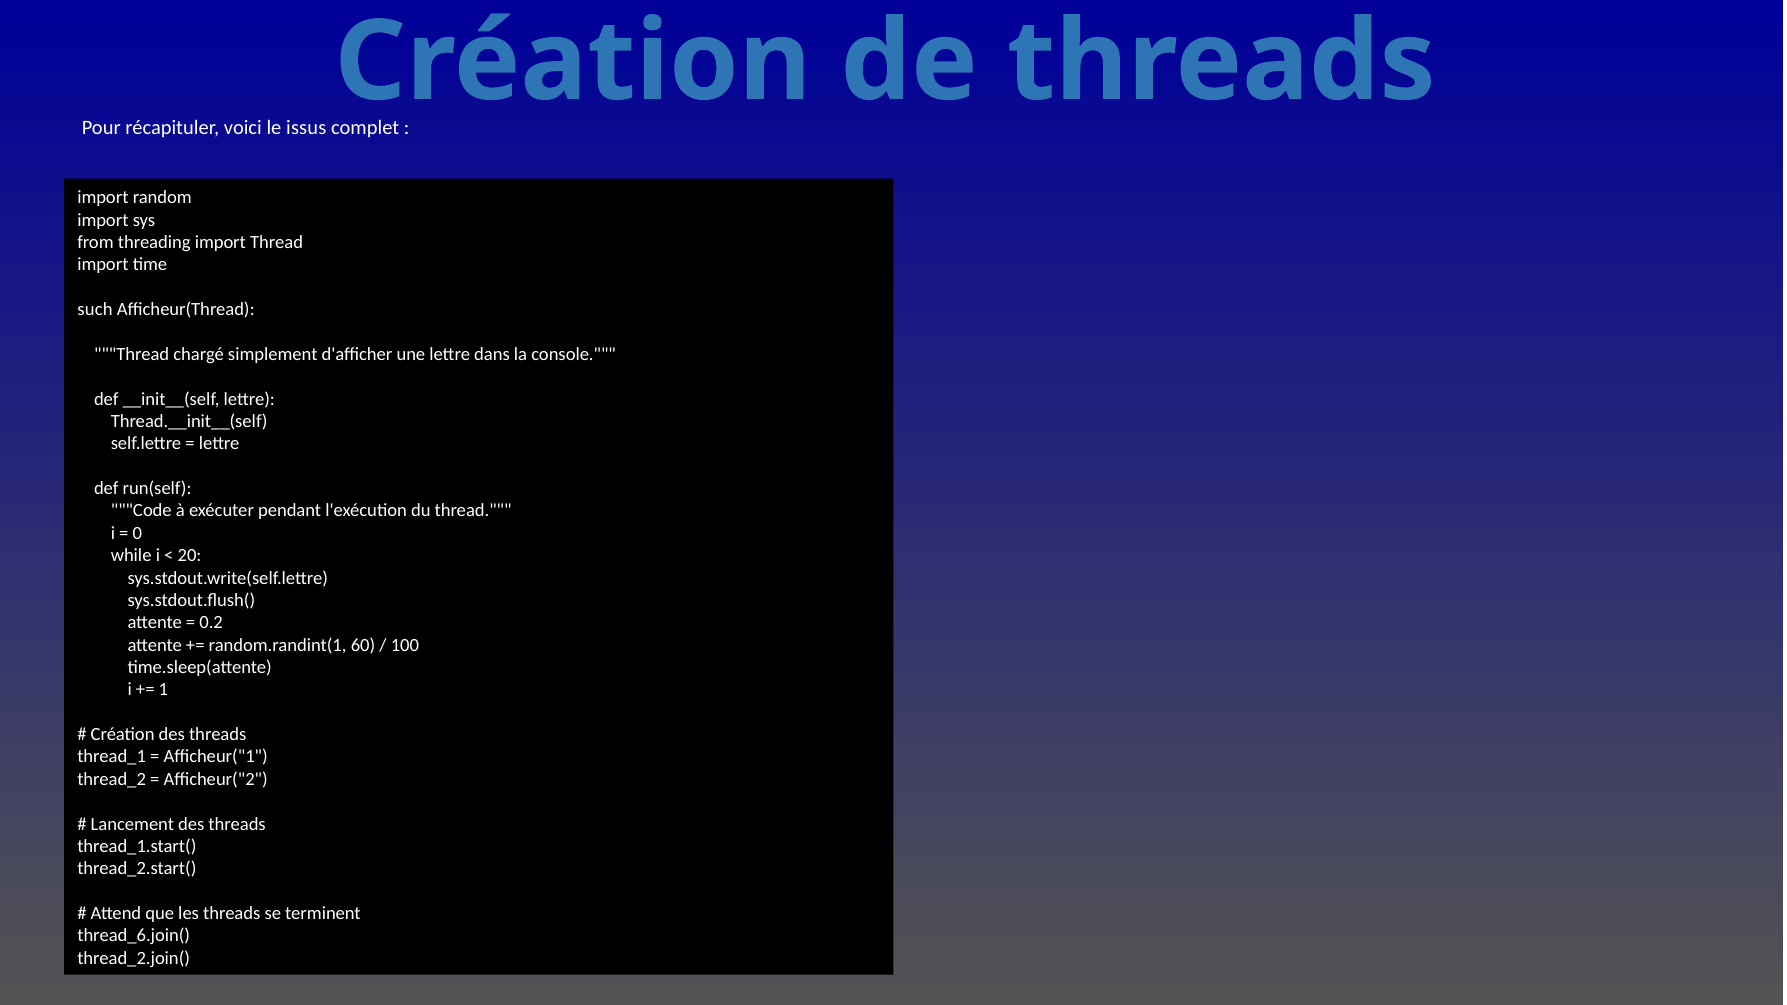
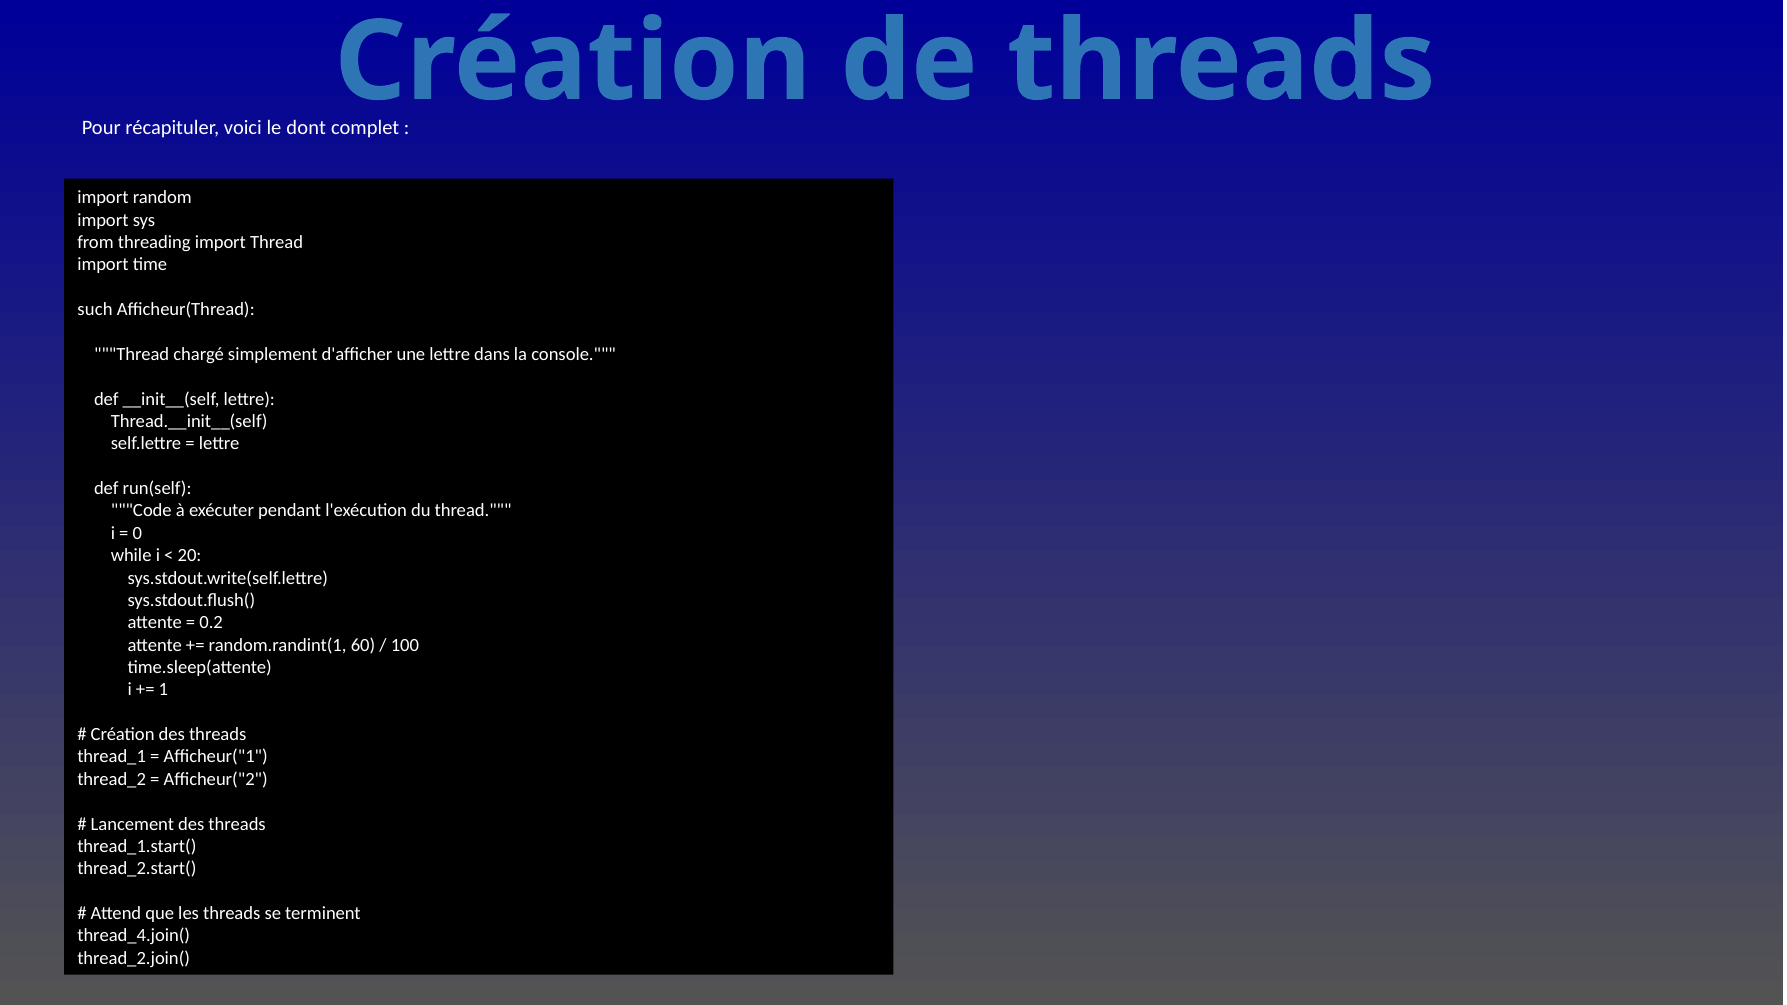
issus: issus -> dont
thread_6.join(: thread_6.join( -> thread_4.join(
